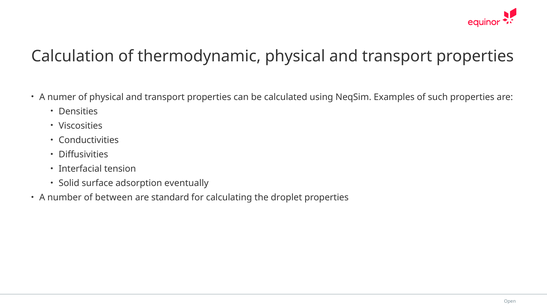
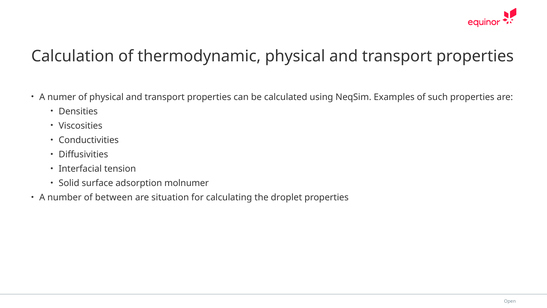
eventually: eventually -> molnumer
standard: standard -> situation
